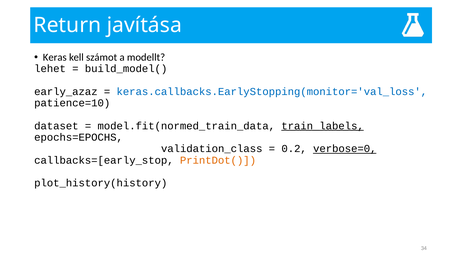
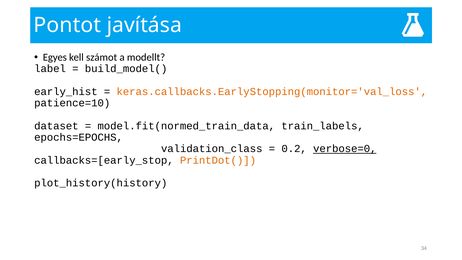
Return: Return -> Pontot
Keras: Keras -> Egyes
lehet: lehet -> label
early_azaz: early_azaz -> early_hist
keras.callbacks.EarlyStopping(monitor='val_loss colour: blue -> orange
train_labels underline: present -> none
